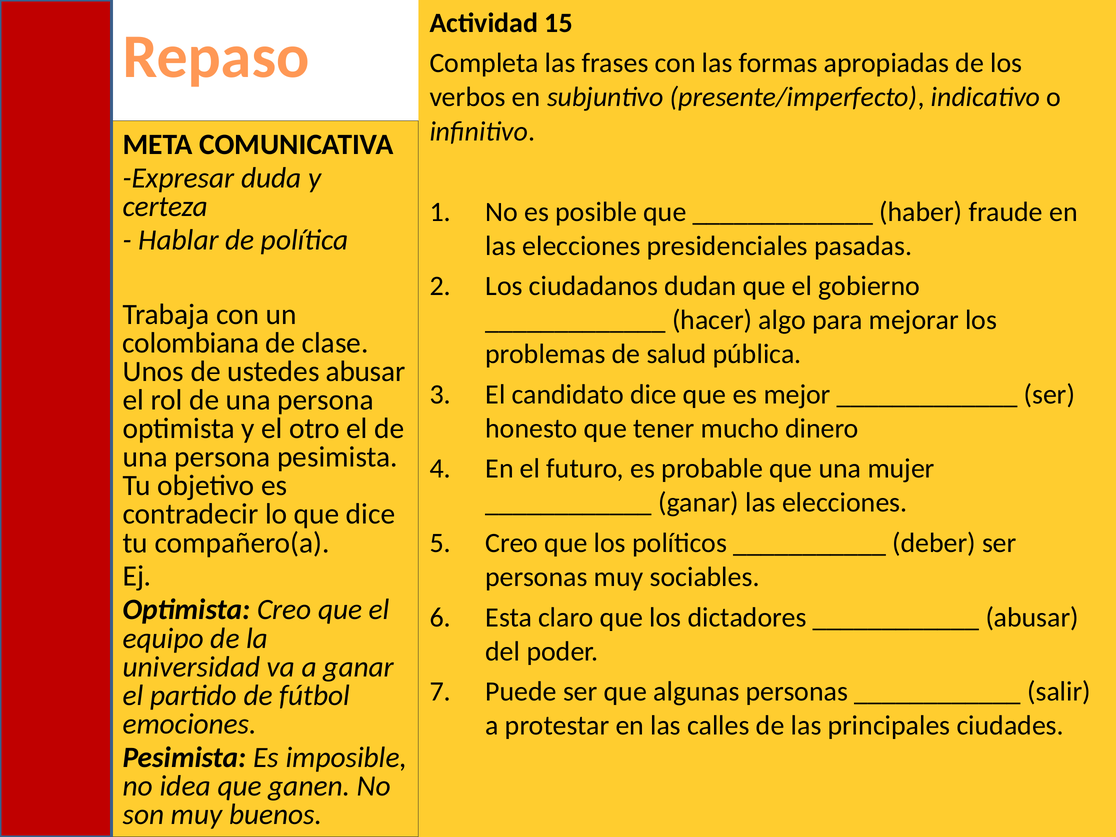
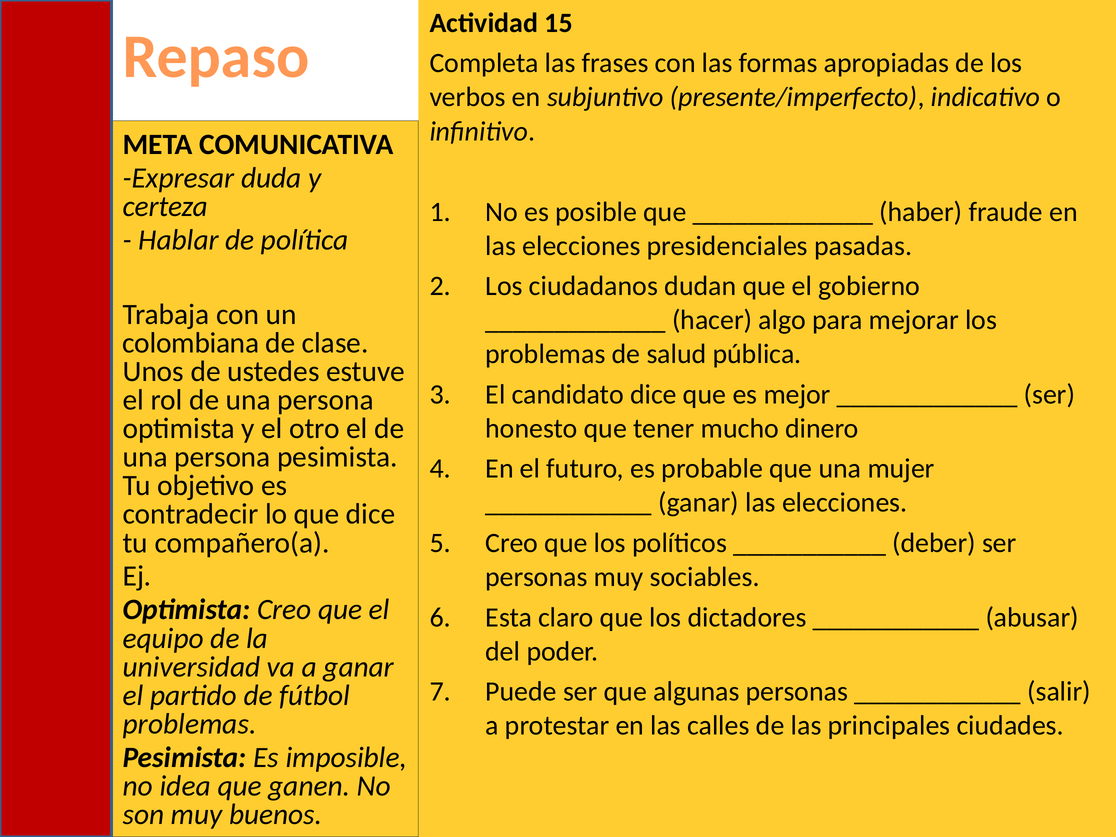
ustedes abusar: abusar -> estuve
emociones at (190, 724): emociones -> problemas
